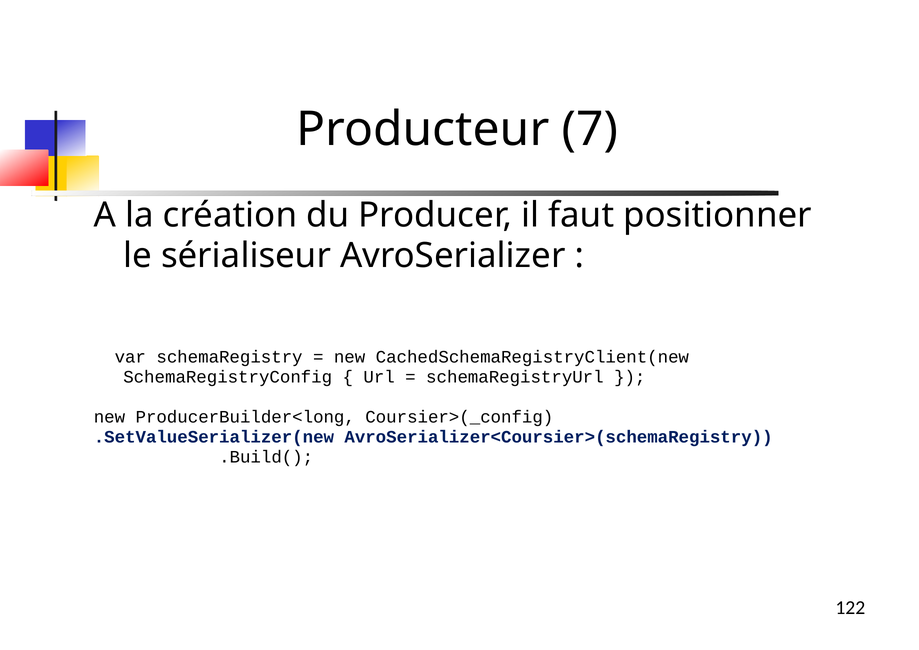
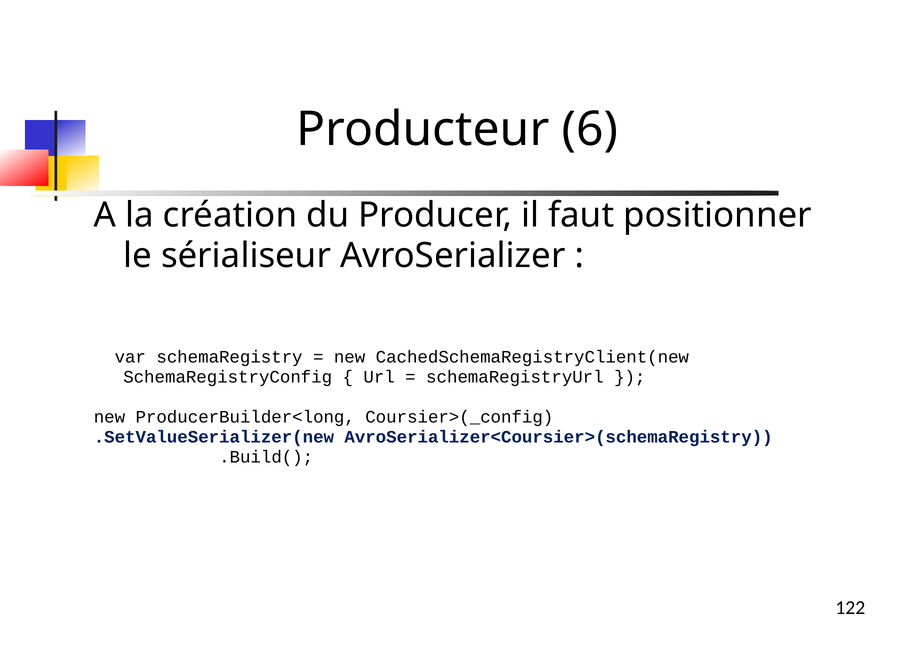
7: 7 -> 6
